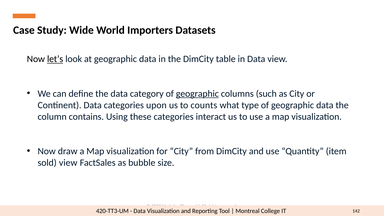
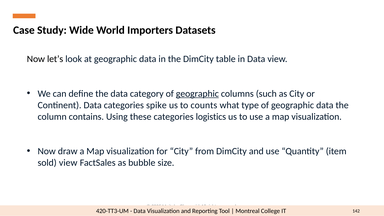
let’s underline: present -> none
upon: upon -> spike
interact: interact -> logistics
